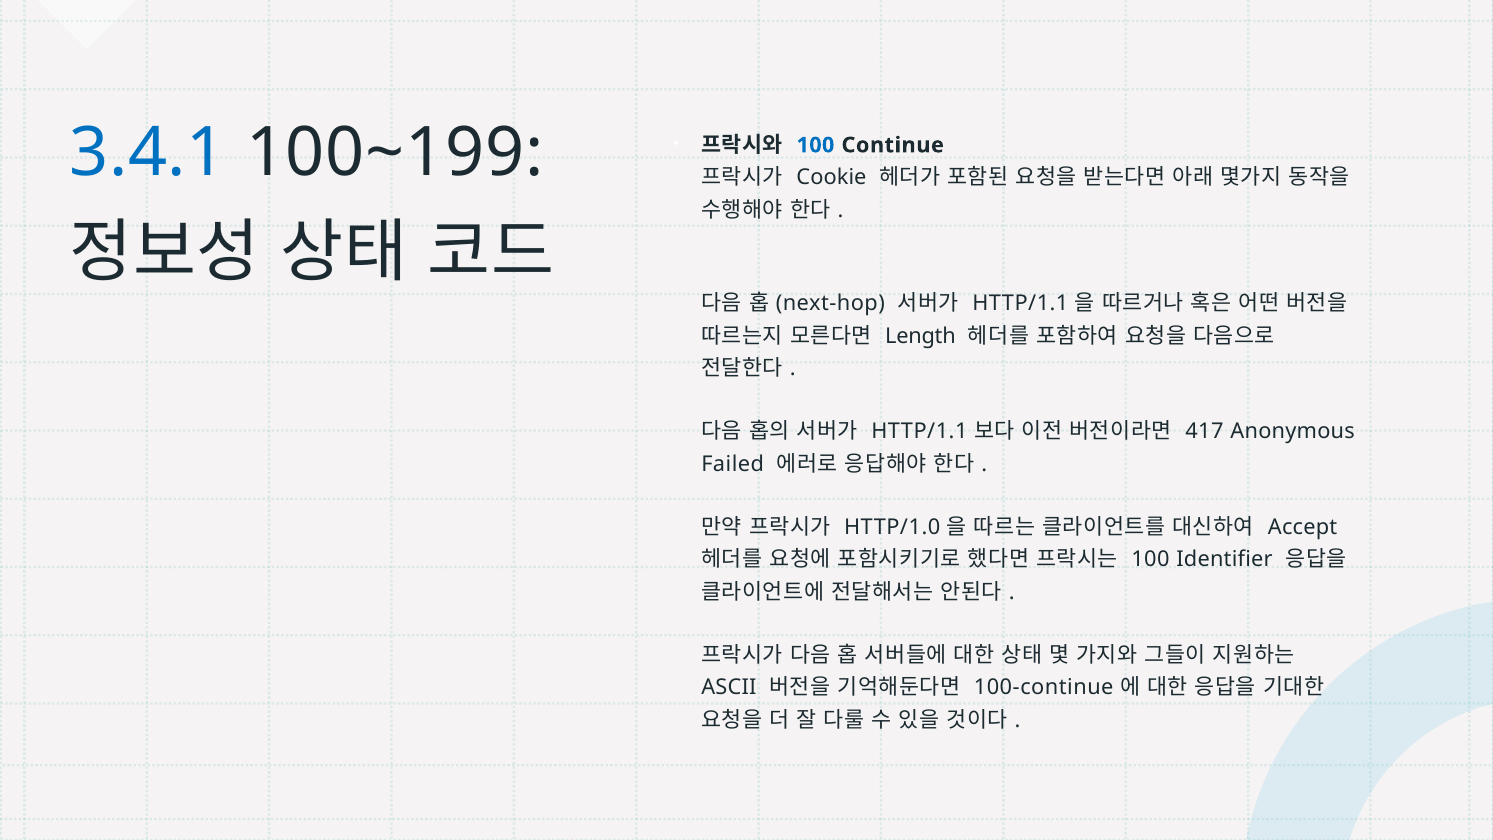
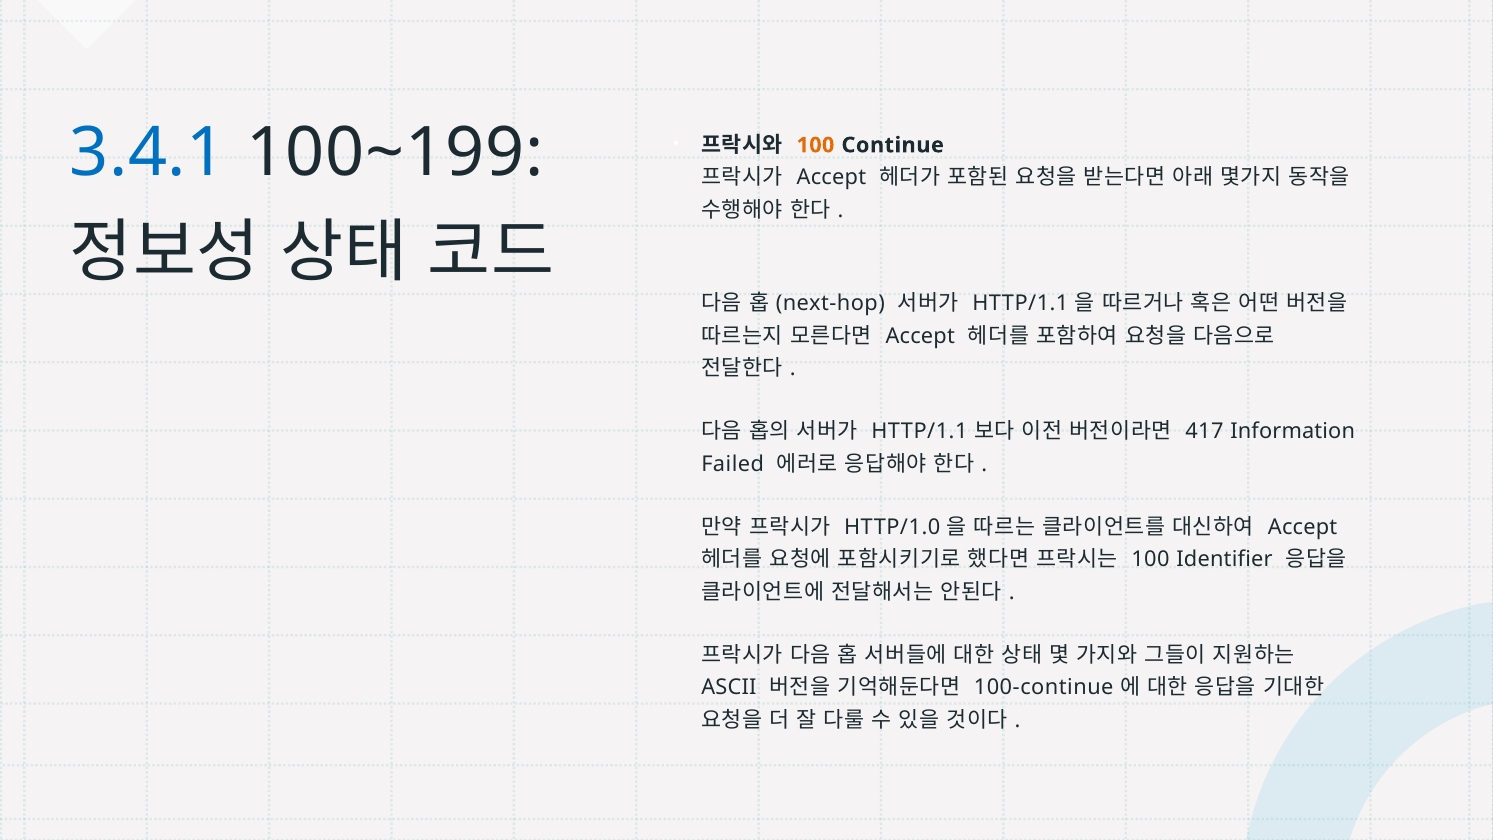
100 at (815, 145) colour: blue -> orange
Cookie at (831, 178): Cookie -> Accept
Length at (920, 336): Length -> Accept
Anonymous: Anonymous -> Information
